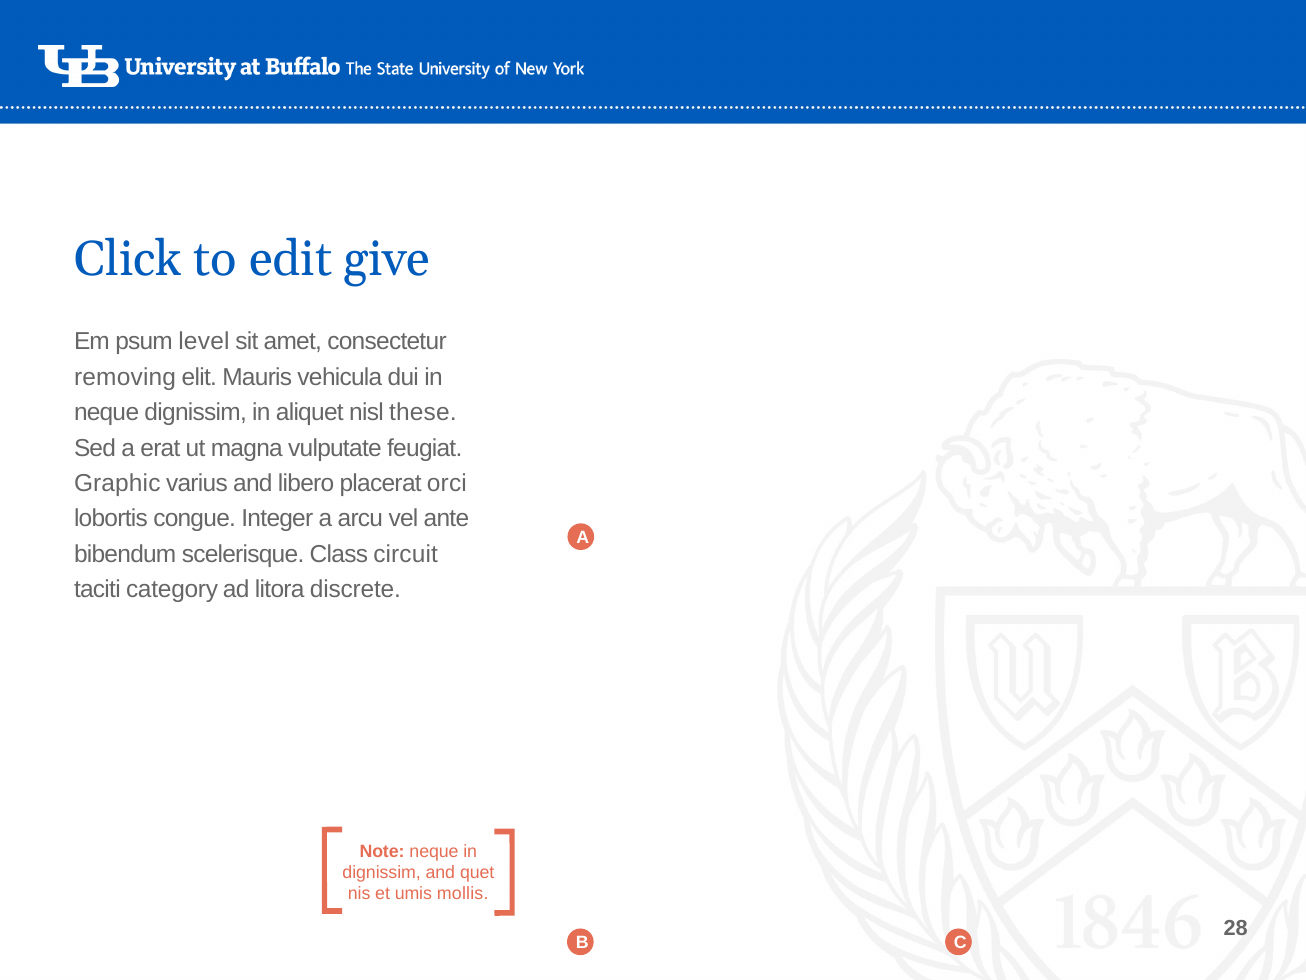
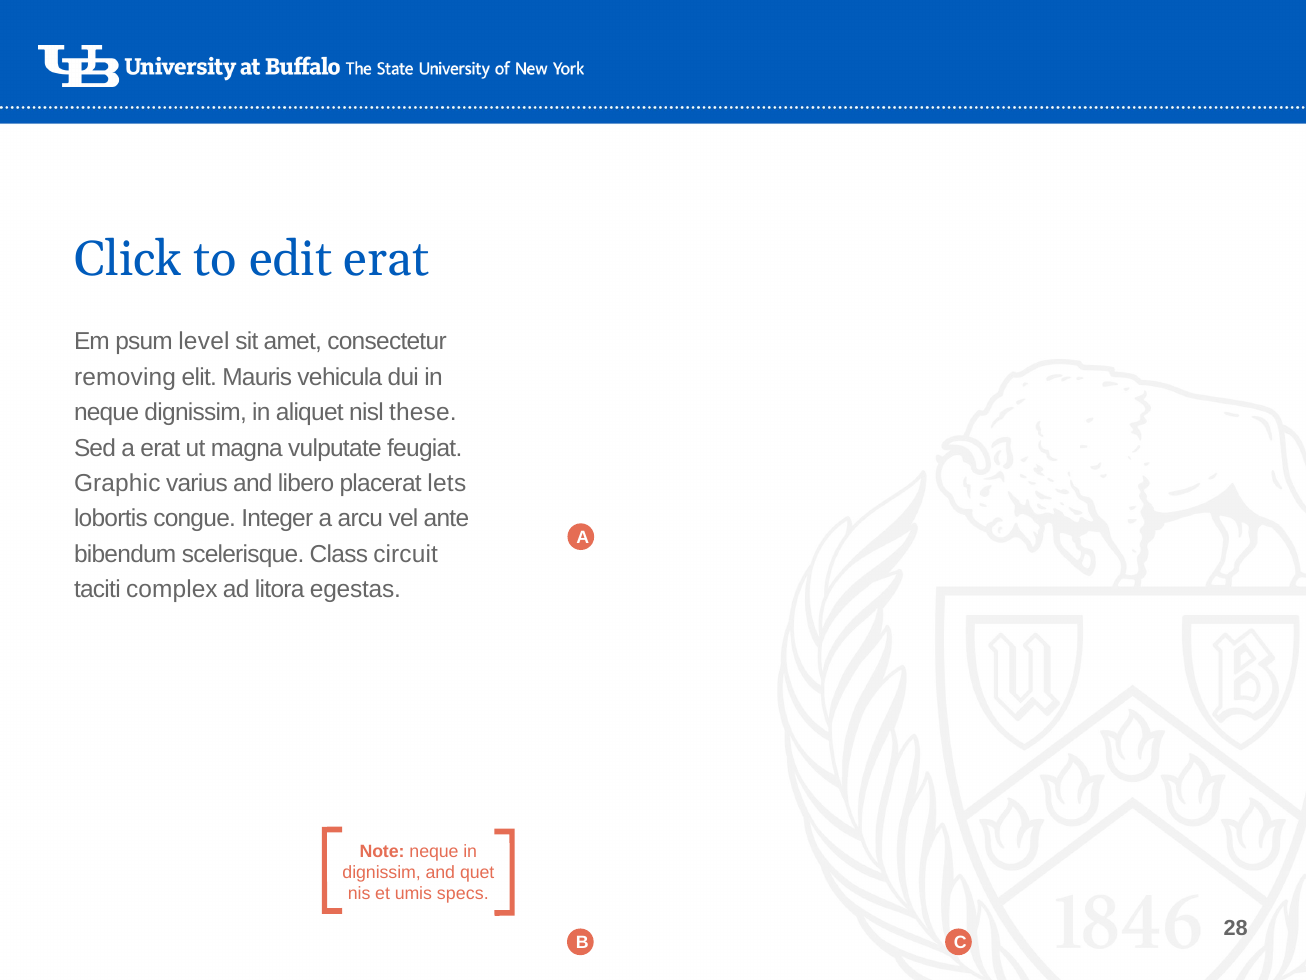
edit give: give -> erat
orci: orci -> lets
category: category -> complex
discrete: discrete -> egestas
mollis: mollis -> specs
